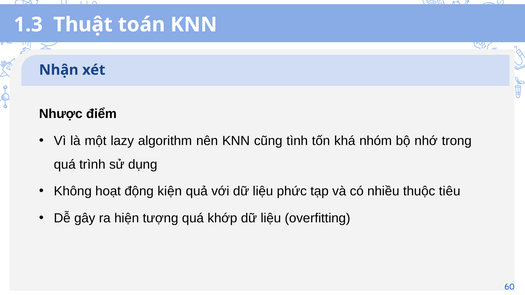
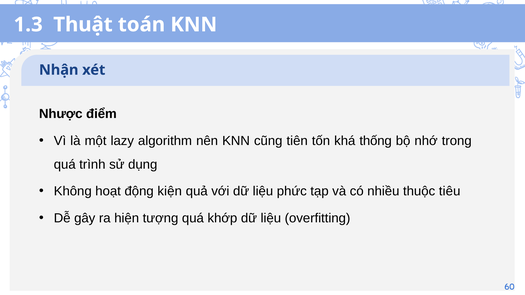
tình: tình -> tiên
nhóm: nhóm -> thống
